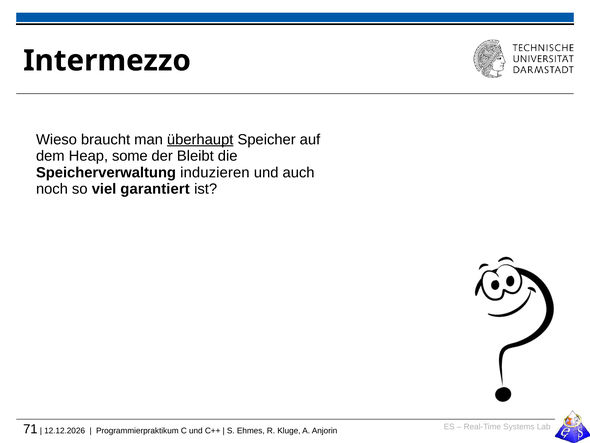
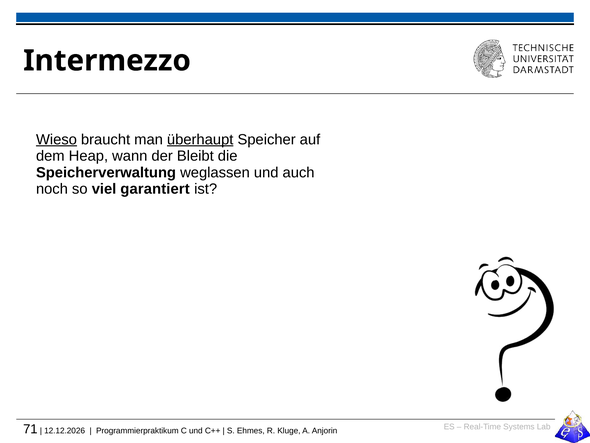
Wieso underline: none -> present
some: some -> wann
induzieren: induzieren -> weglassen
